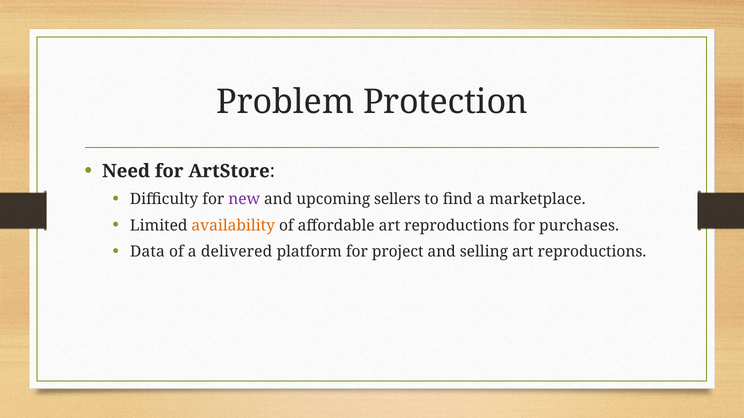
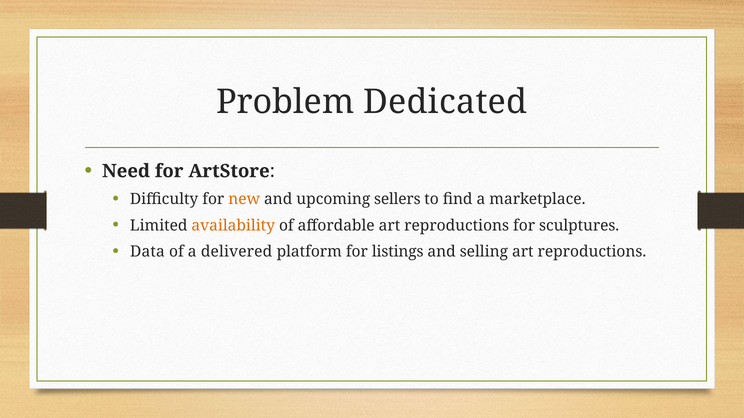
Protection: Protection -> Dedicated
new colour: purple -> orange
purchases: purchases -> sculptures
project: project -> listings
